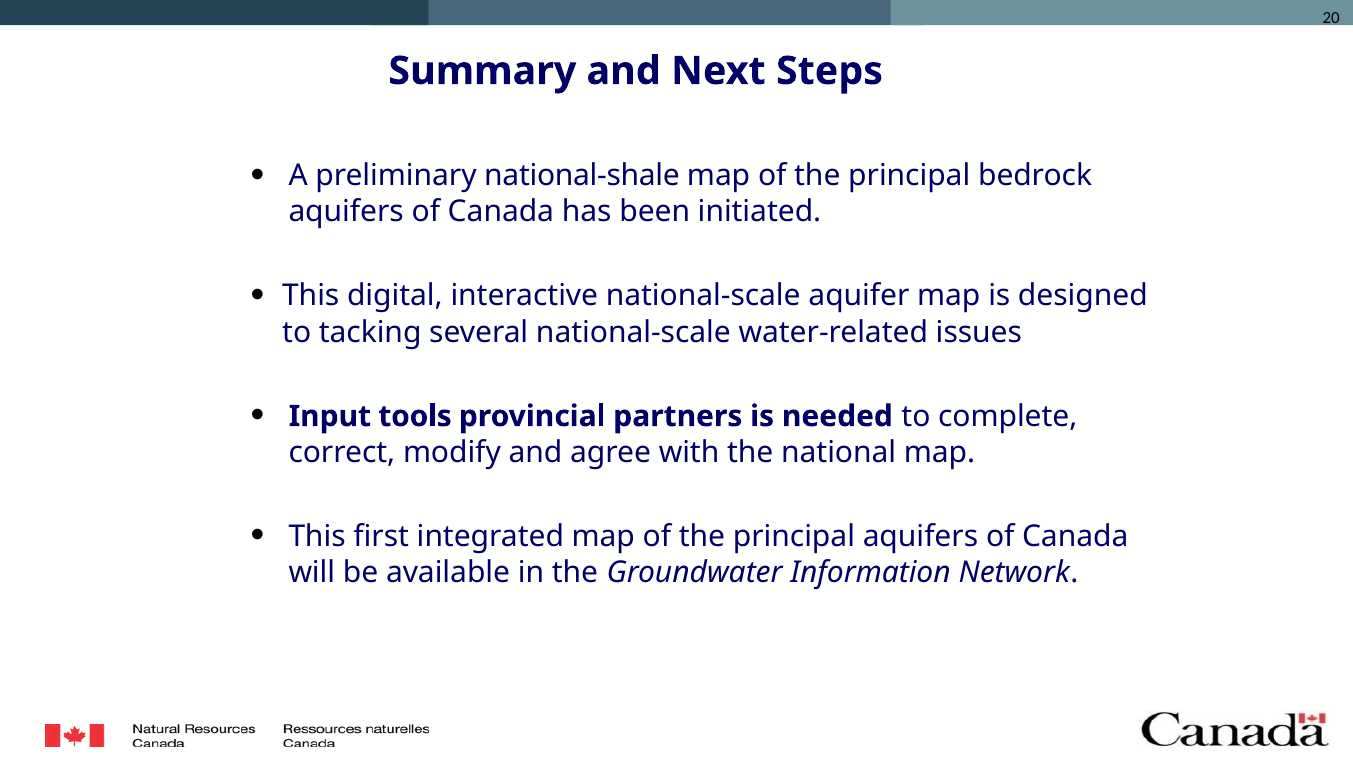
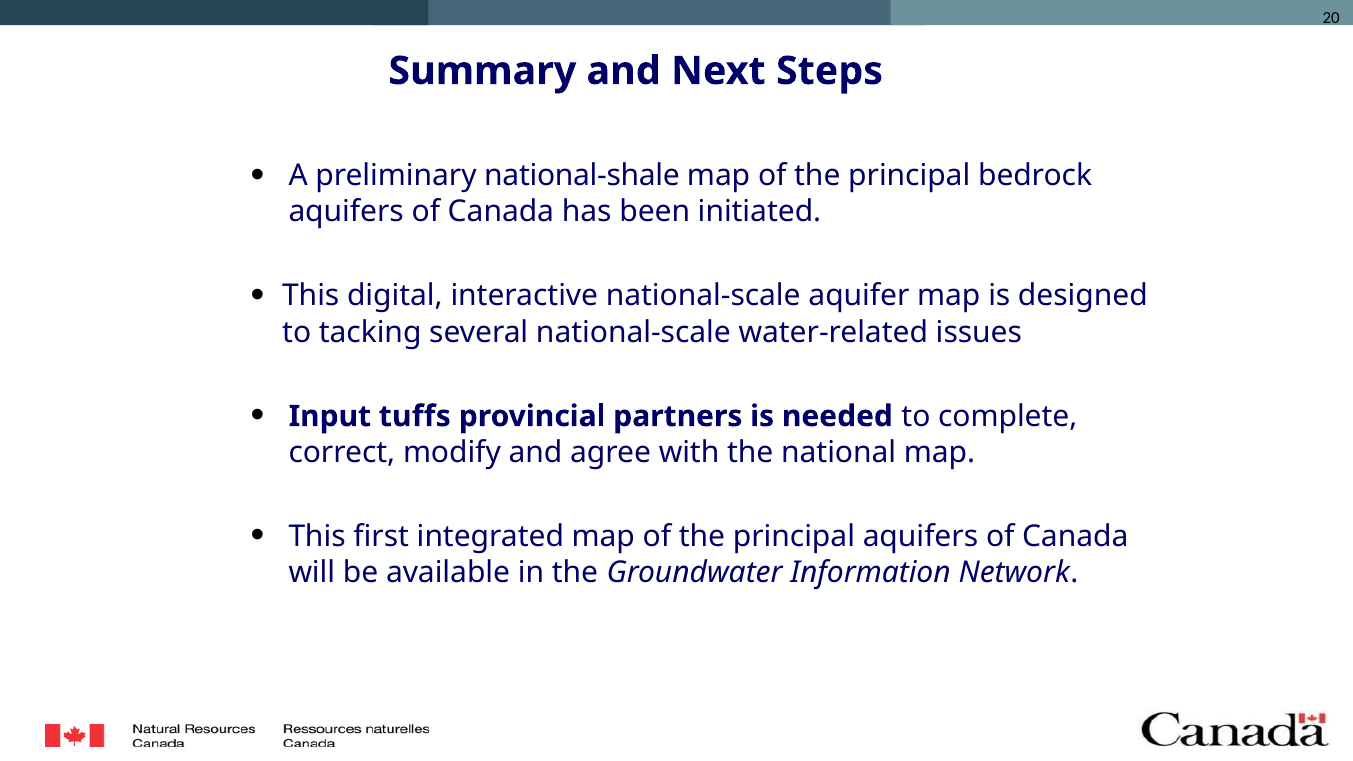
tools: tools -> tuffs
